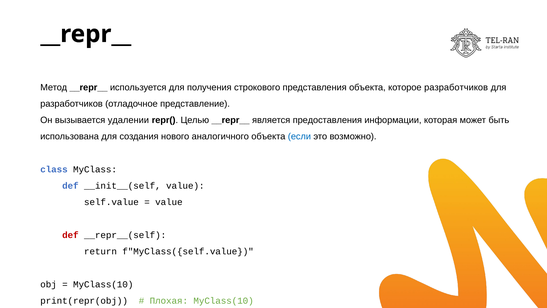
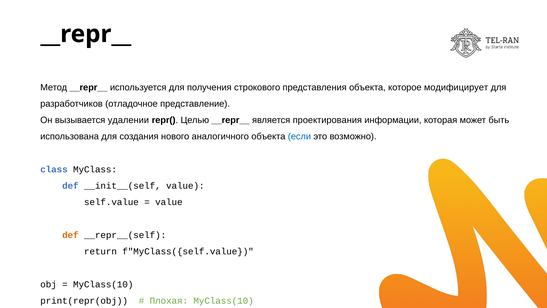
которое разработчиков: разработчиков -> модифицирует
предоставления: предоставления -> проектирования
def at (70, 235) colour: red -> orange
